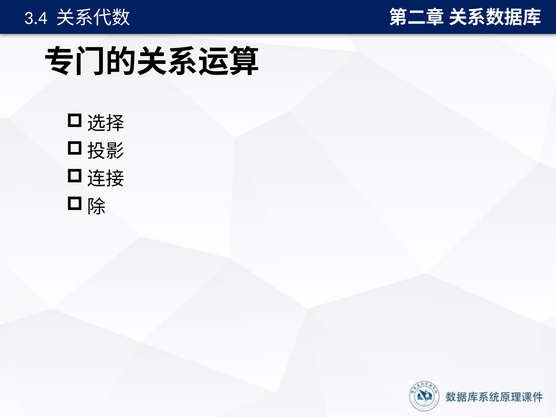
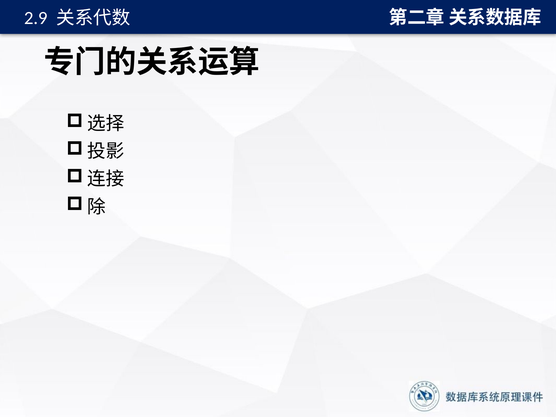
3.4: 3.4 -> 2.9
